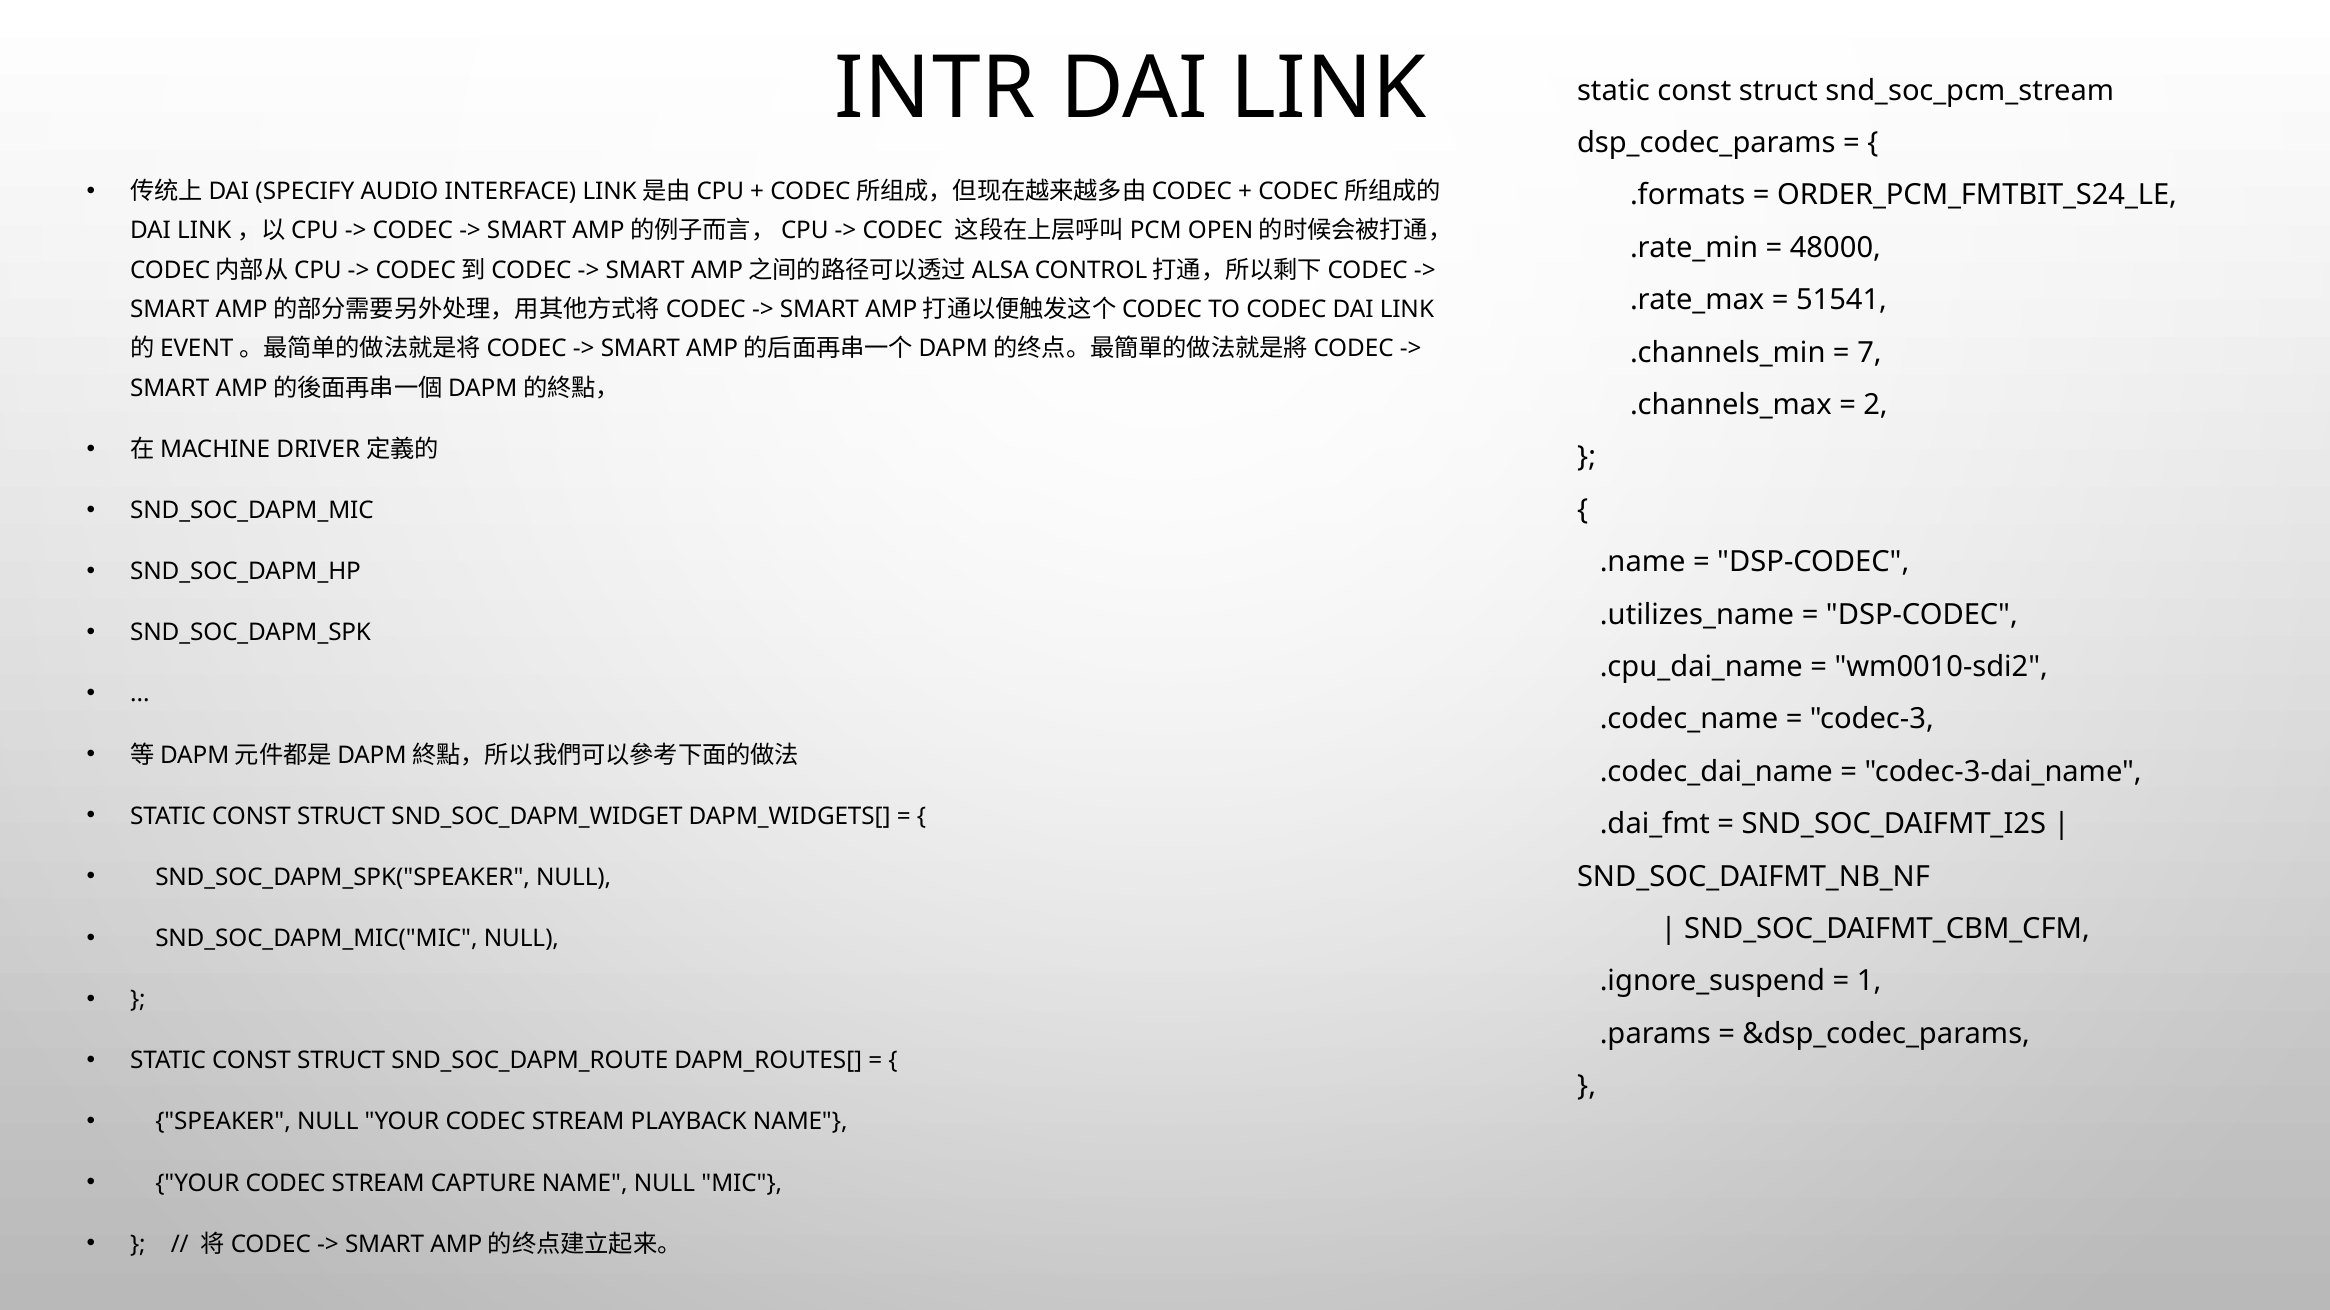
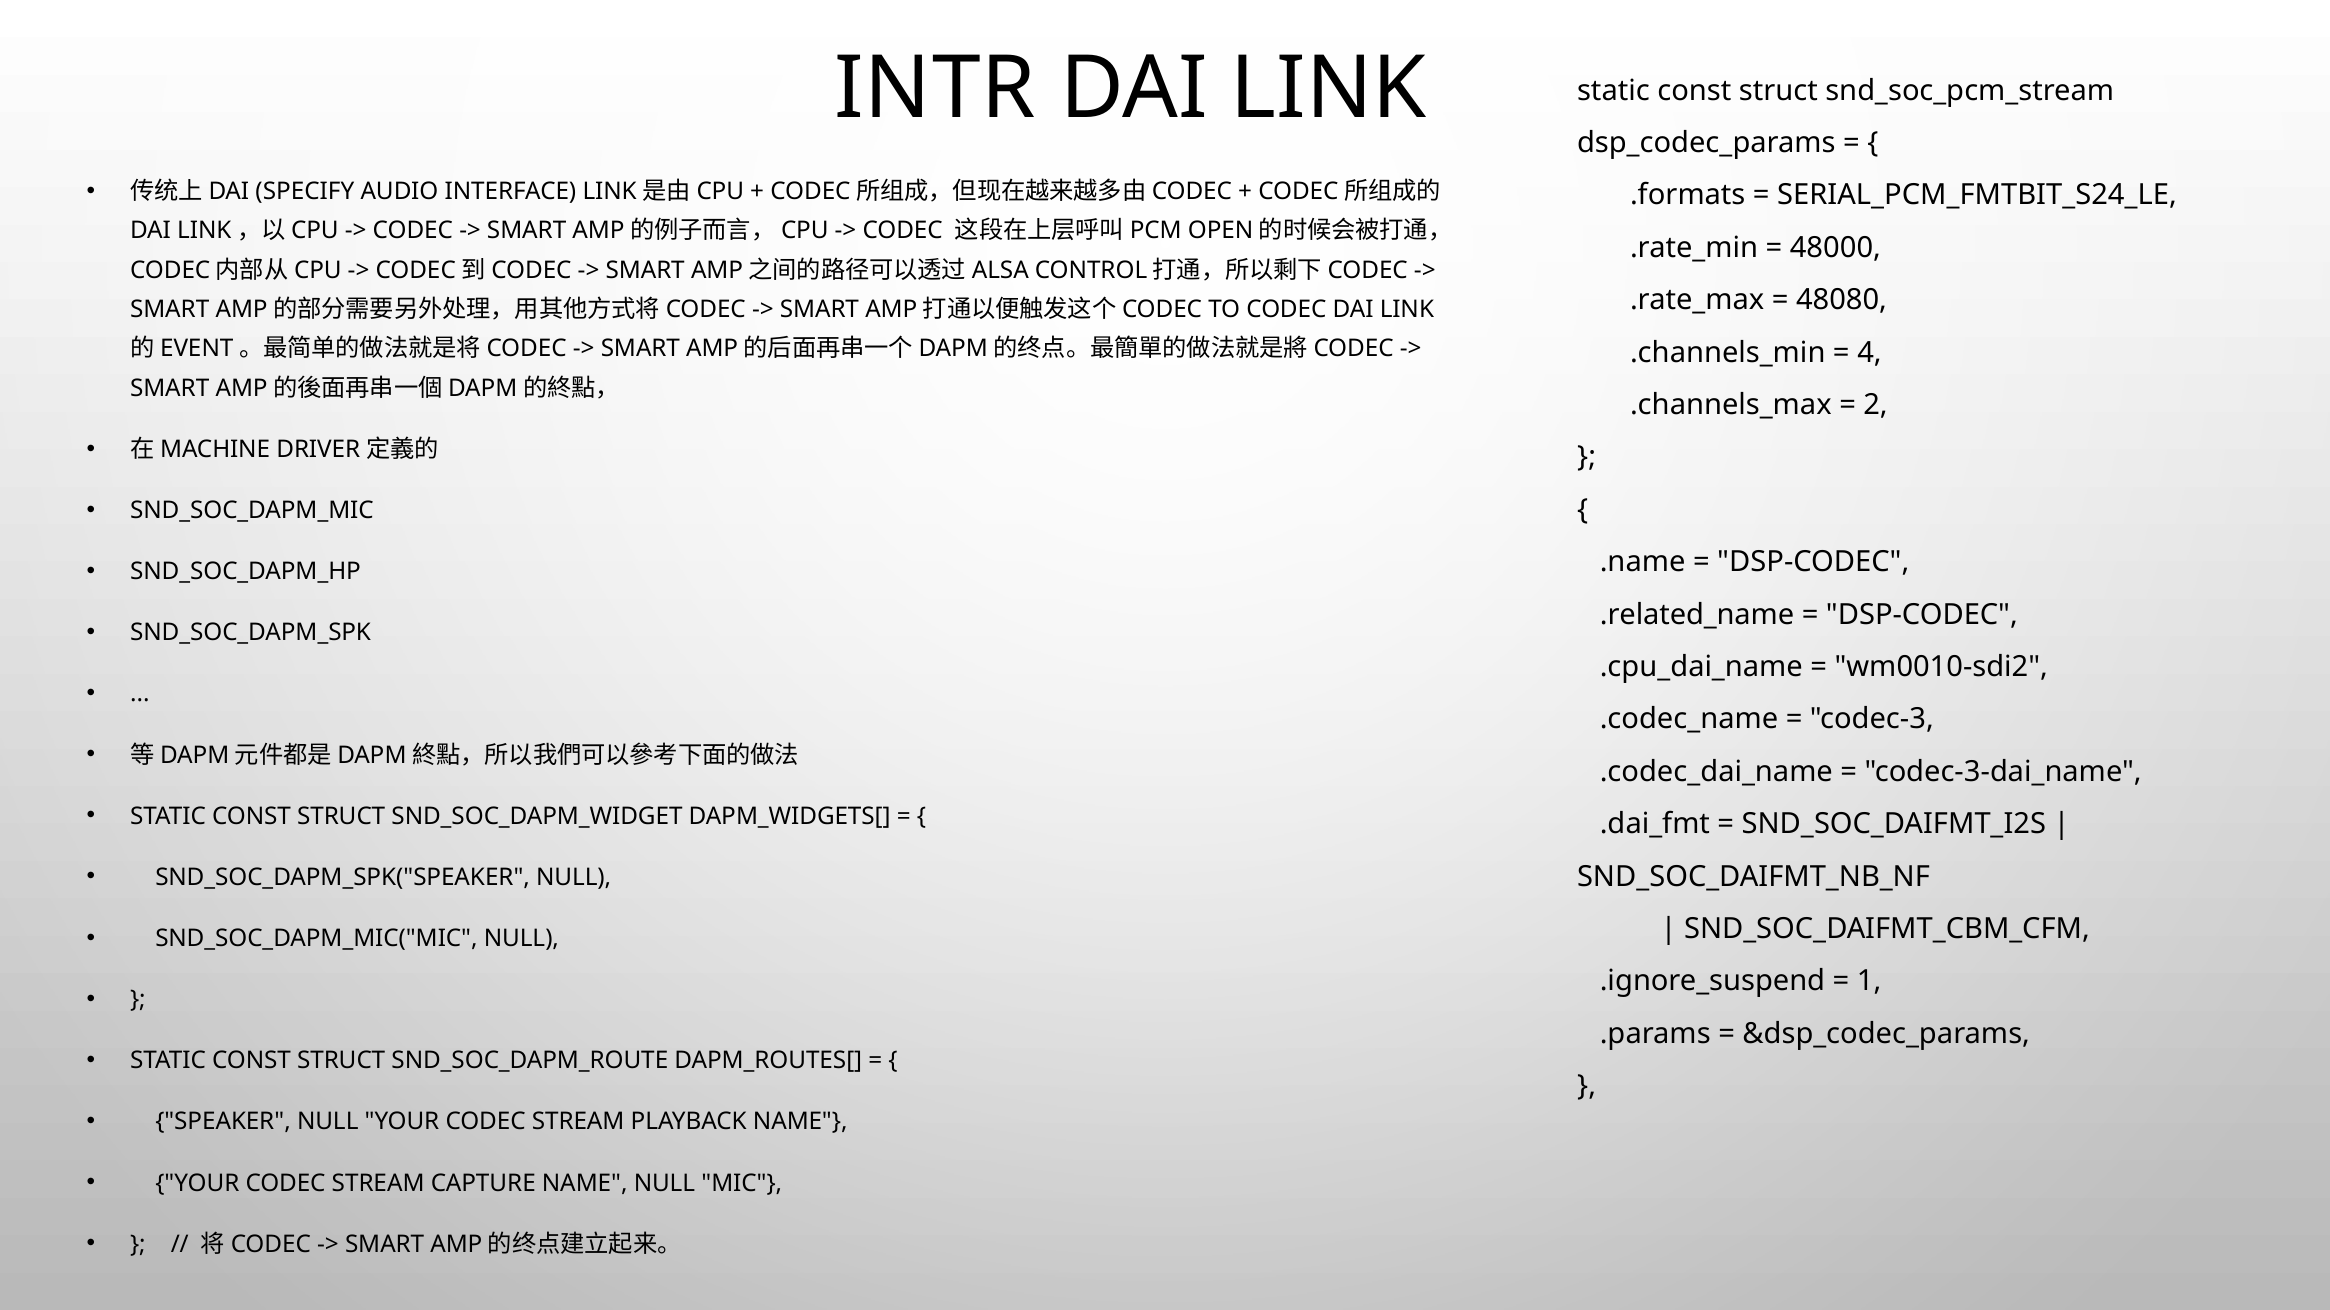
ORDER_PCM_FMTBIT_S24_LE: ORDER_PCM_FMTBIT_S24_LE -> SERIAL_PCM_FMTBIT_S24_LE
51541: 51541 -> 48080
7: 7 -> 4
.utilizes_name: .utilizes_name -> .related_name
